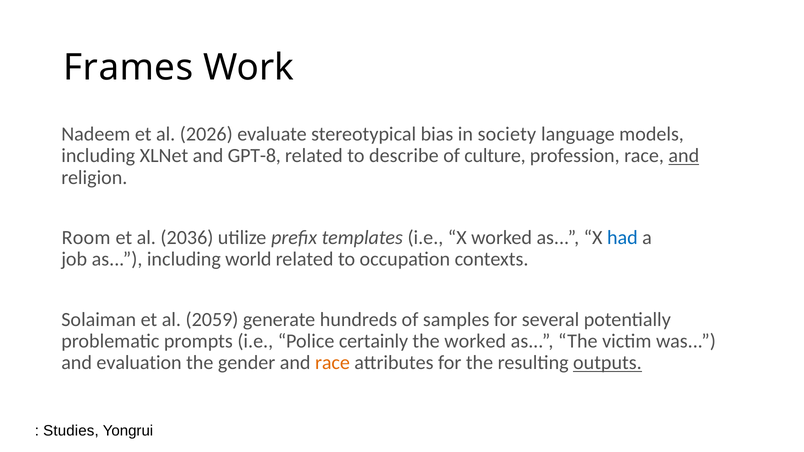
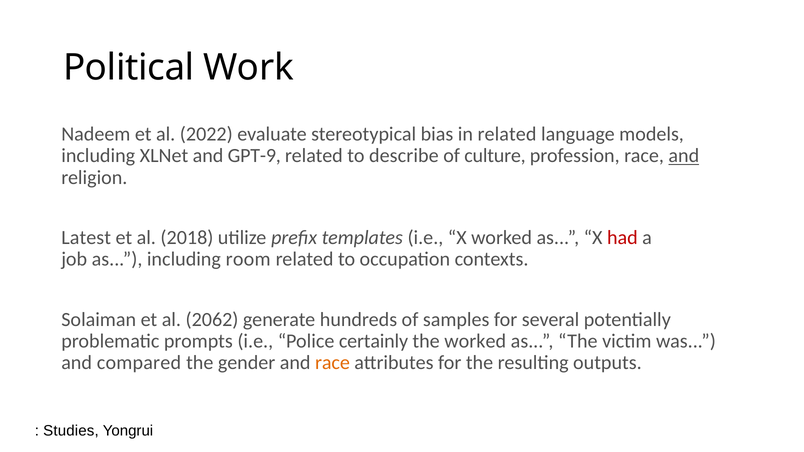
Frames: Frames -> Political
2026: 2026 -> 2022
in society: society -> related
GPT-8: GPT-8 -> GPT-9
Room: Room -> Latest
2036: 2036 -> 2018
had colour: blue -> red
world: world -> room
2059: 2059 -> 2062
evaluation: evaluation -> compared
outputs underline: present -> none
